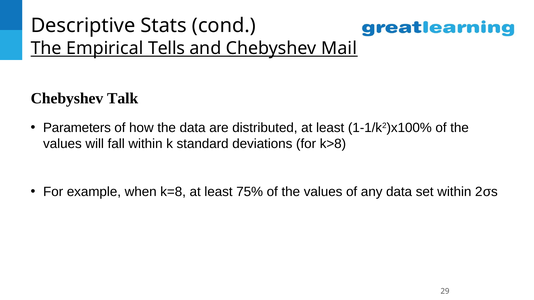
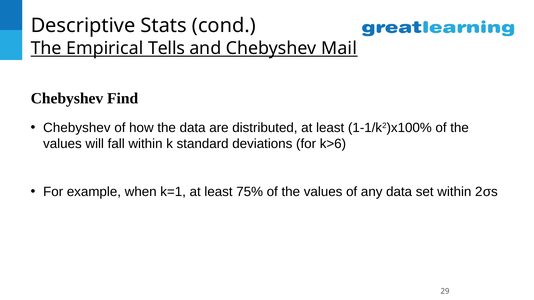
Talk: Talk -> Find
Parameters at (77, 128): Parameters -> Chebyshev
k>8: k>8 -> k>6
k=8: k=8 -> k=1
